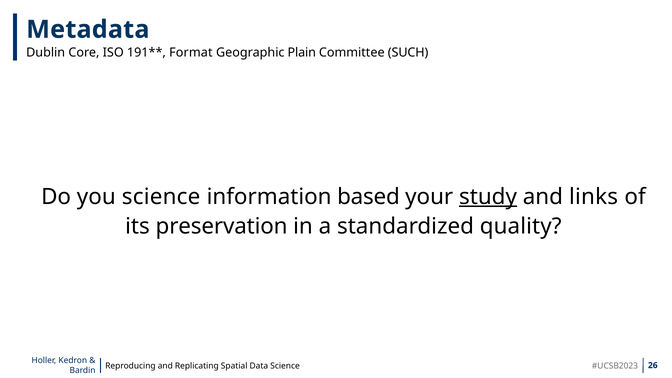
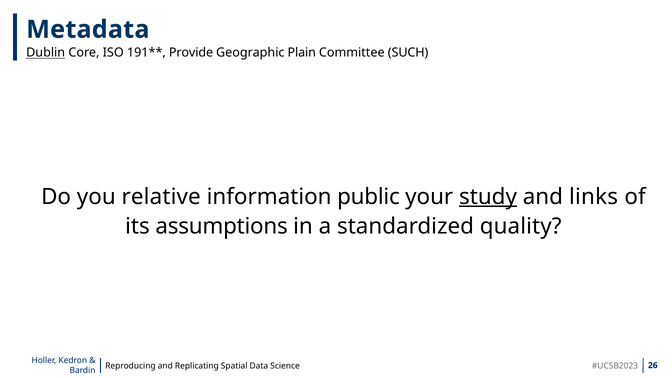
Dublin underline: none -> present
Format: Format -> Provide
you science: science -> relative
based: based -> public
preservation: preservation -> assumptions
